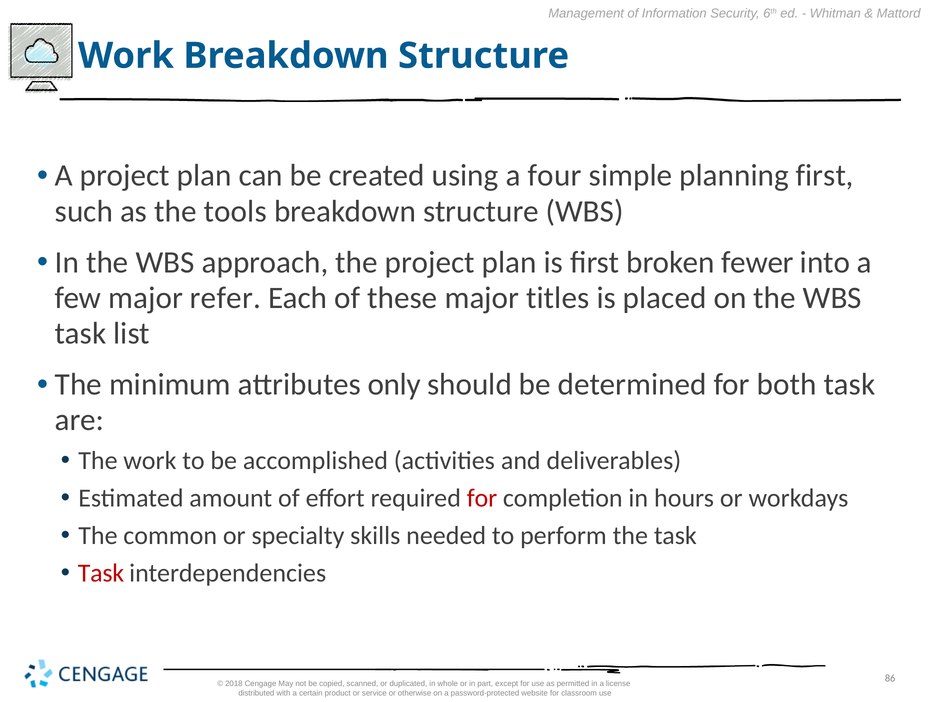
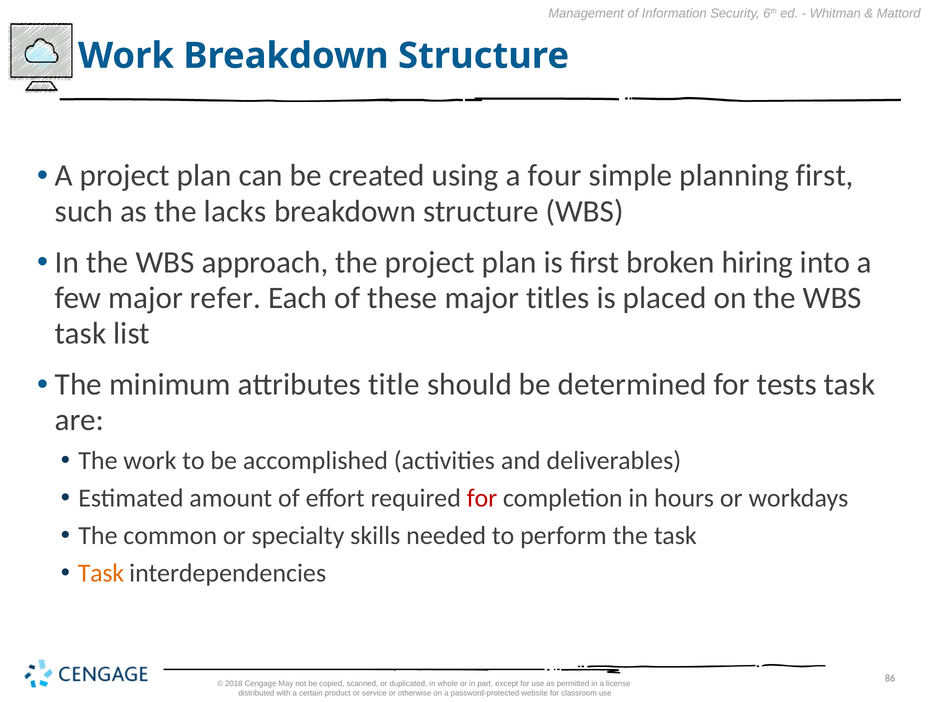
tools: tools -> lacks
fewer: fewer -> hiring
only: only -> title
both: both -> tests
Task at (101, 573) colour: red -> orange
